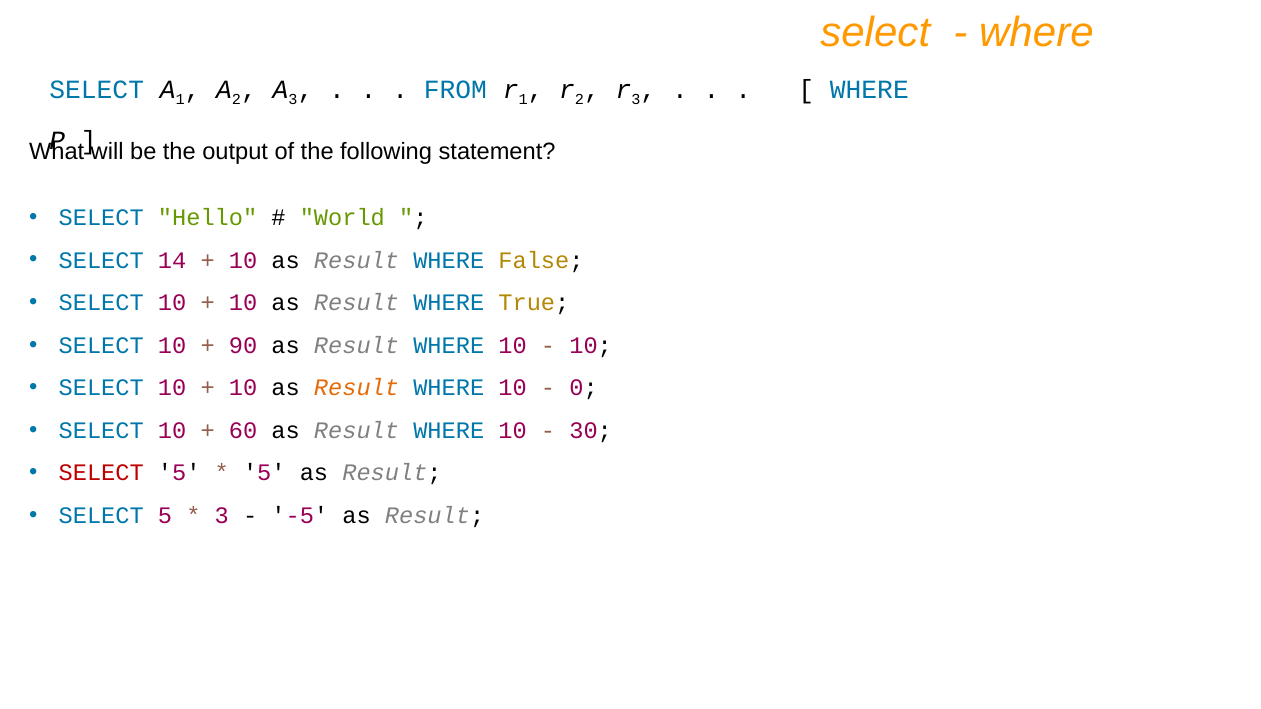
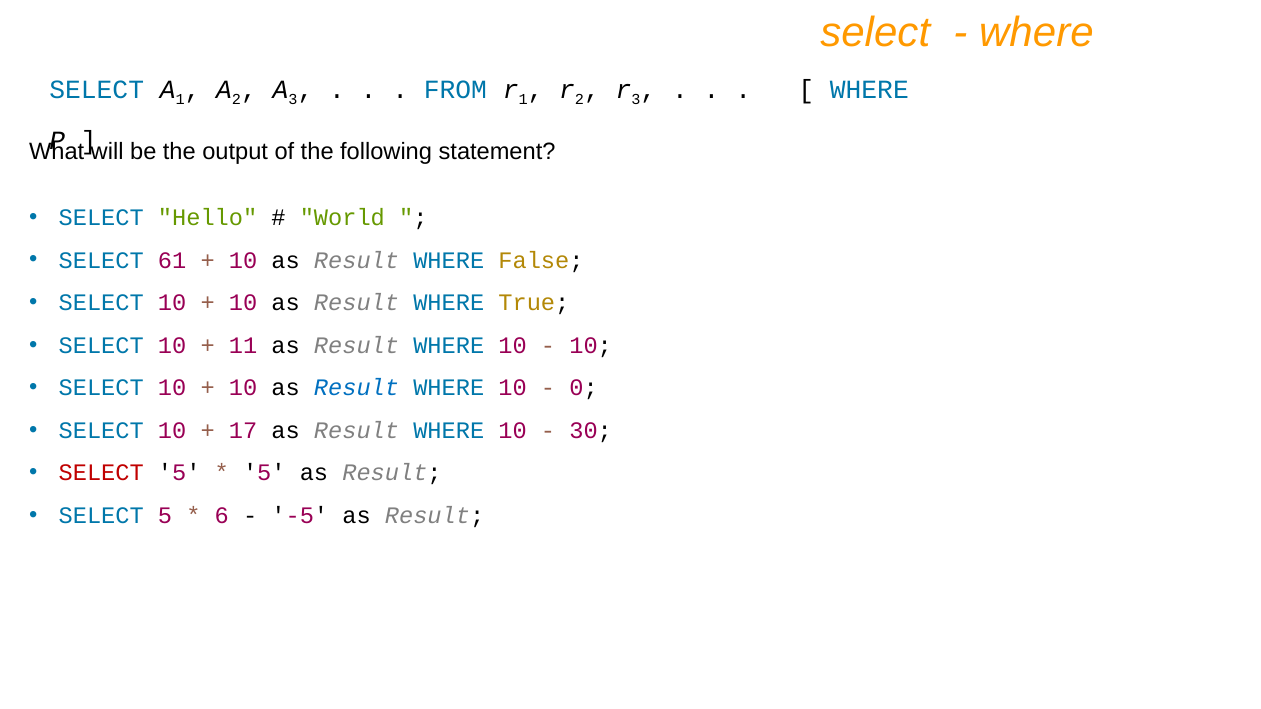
14: 14 -> 61
90: 90 -> 11
Result at (357, 388) colour: orange -> blue
60: 60 -> 17
3 at (222, 516): 3 -> 6
